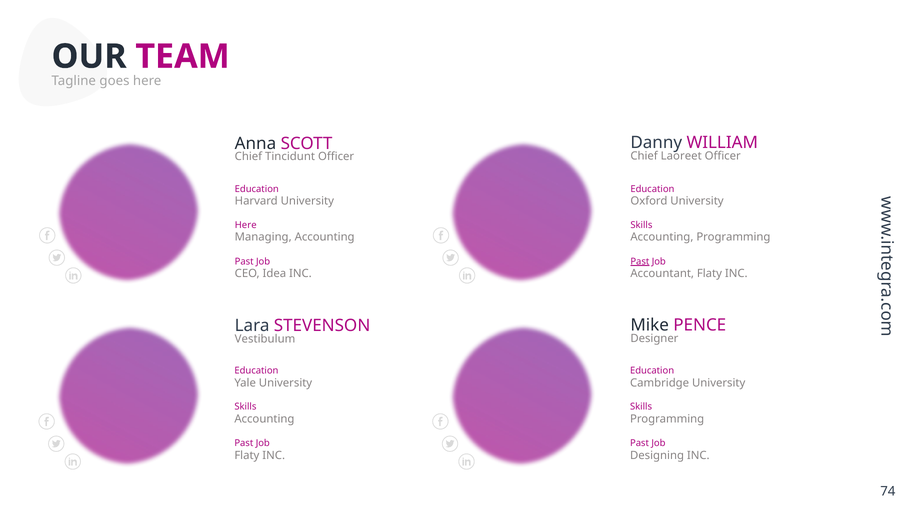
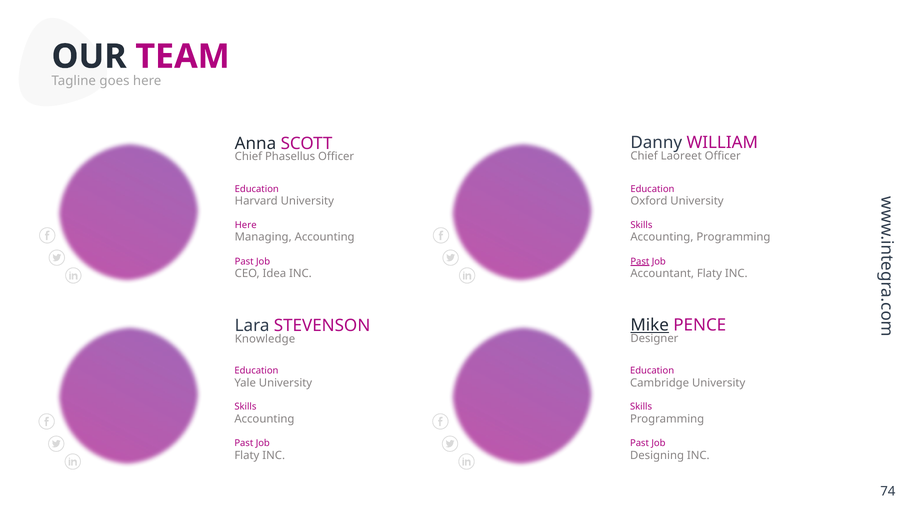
Tincidunt: Tincidunt -> Phasellus
Mike underline: none -> present
Vestibulum: Vestibulum -> Knowledge
